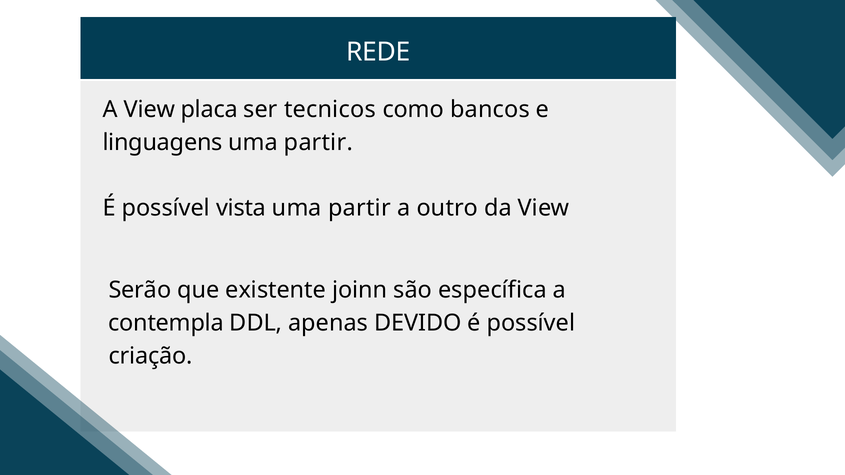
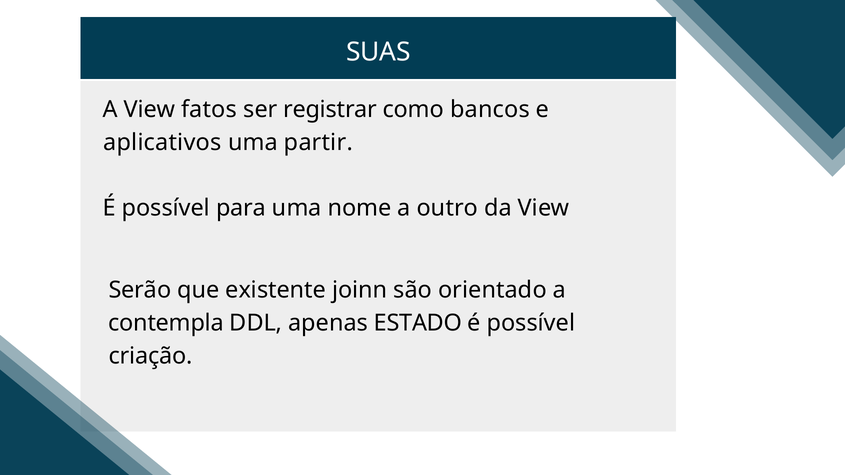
REDE: REDE -> SUAS
placa: placa -> fatos
tecnicos: tecnicos -> registrar
linguagens: linguagens -> aplicativos
vista: vista -> para
partir at (359, 208): partir -> nome
específica: específica -> orientado
DEVIDO: DEVIDO -> ESTADO
